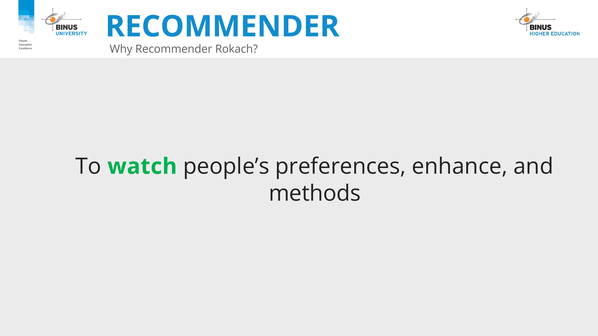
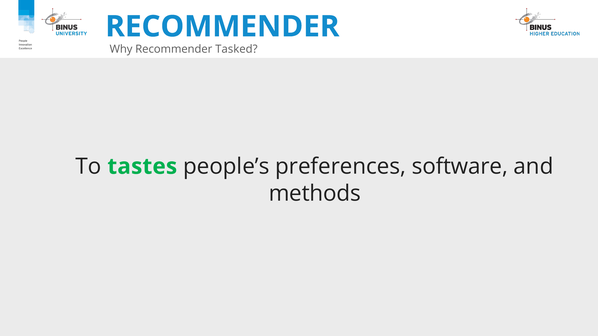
Rokach: Rokach -> Tasked
watch: watch -> tastes
enhance: enhance -> software
